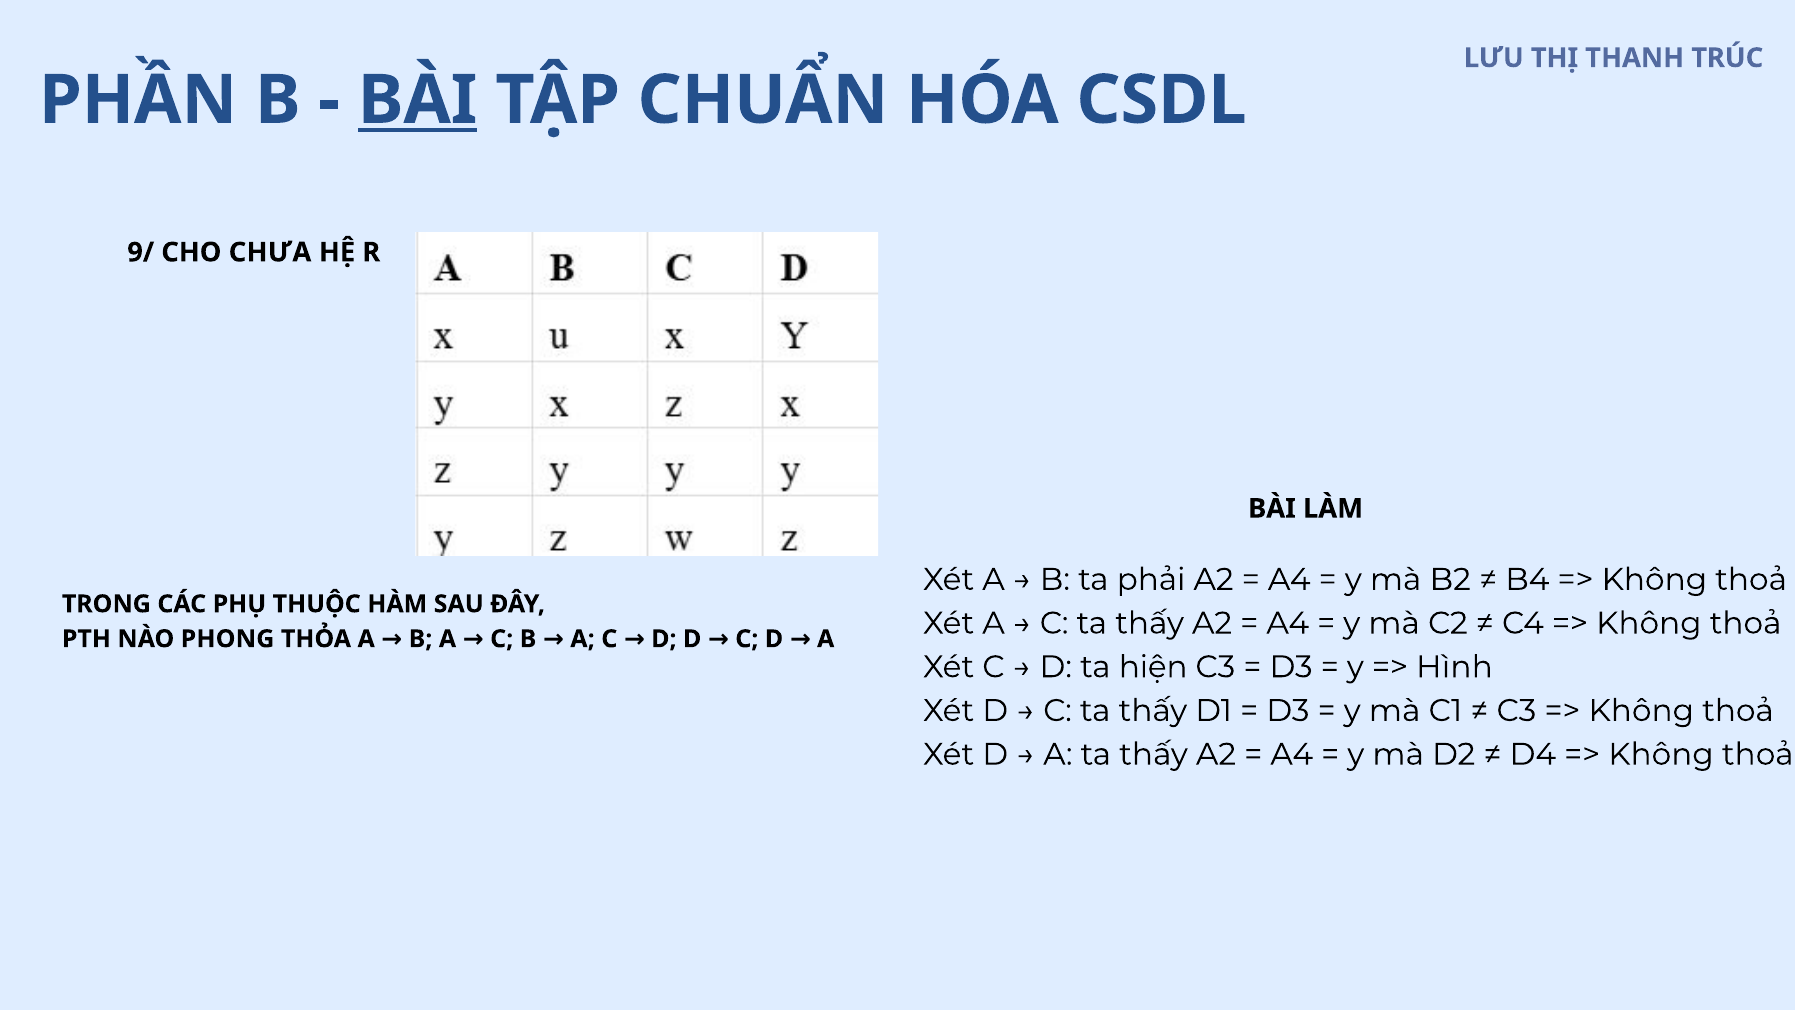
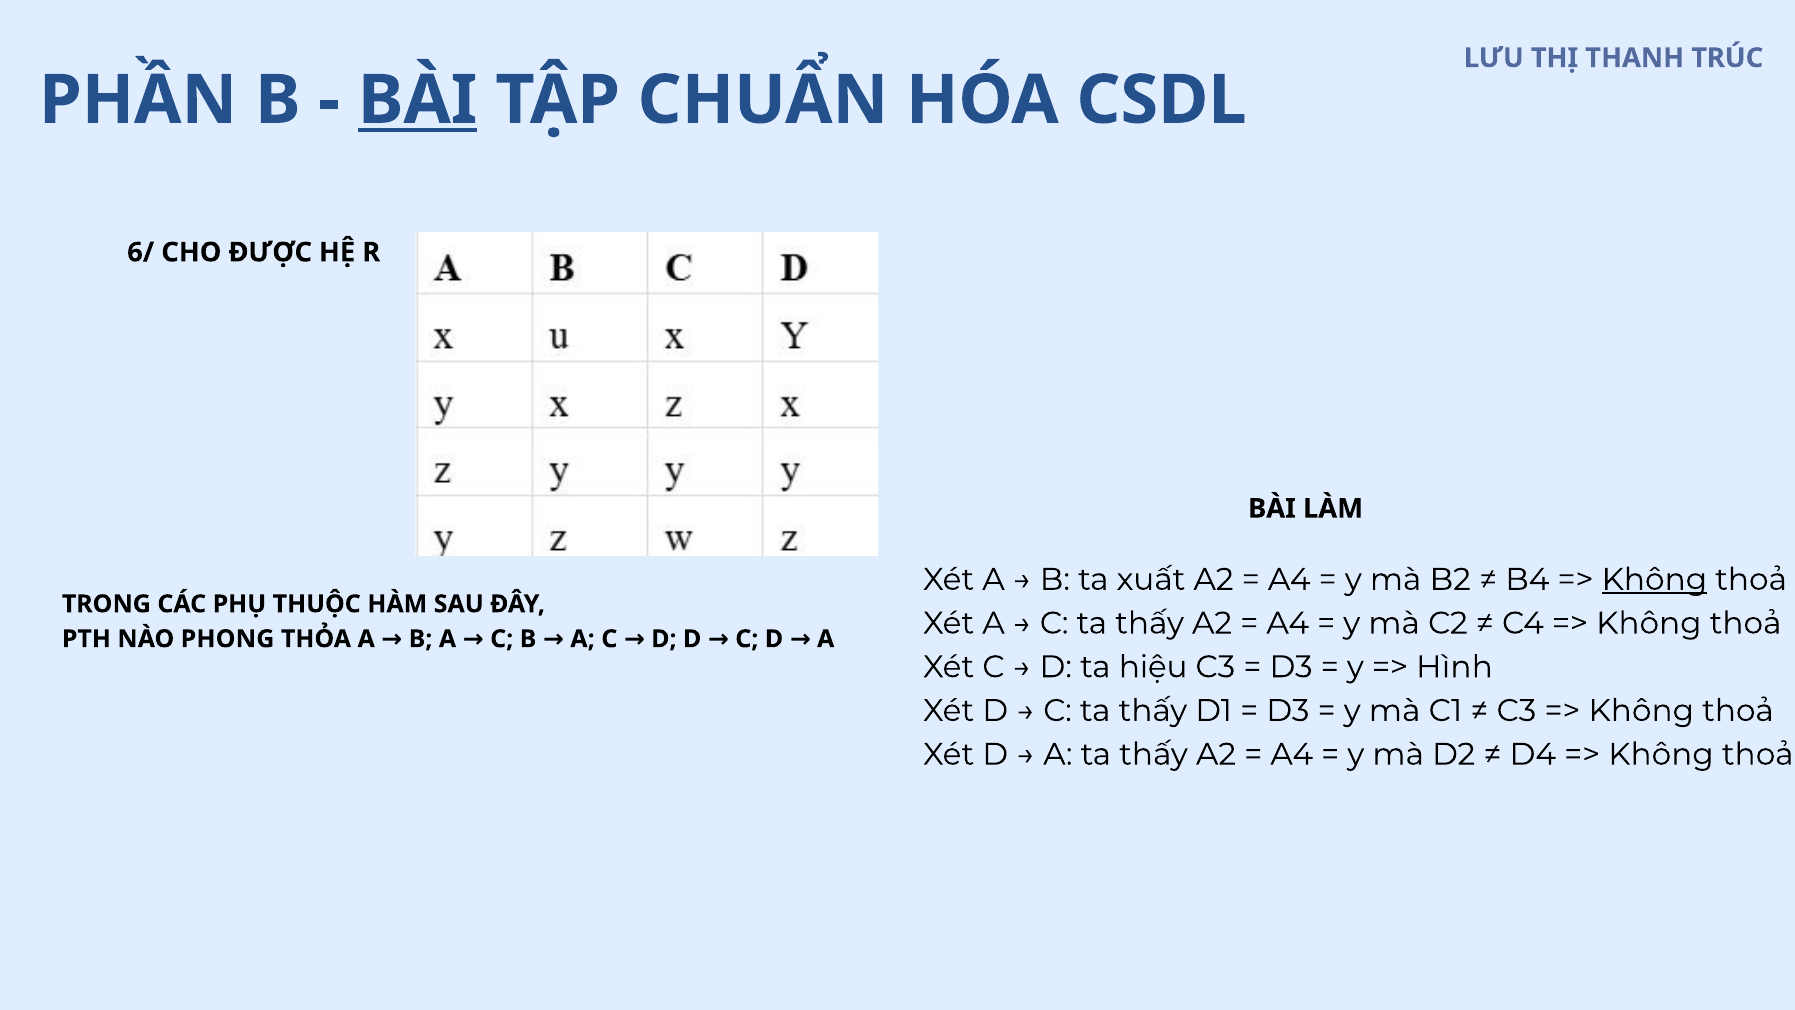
9/: 9/ -> 6/
CHƯA: CHƯA -> ĐƯỢC
phải: phải -> xuất
Không at (1654, 579) underline: none -> present
hiện: hiện -> hiệu
